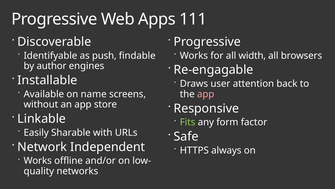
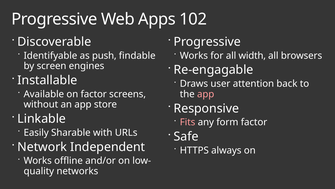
111: 111 -> 102
author: author -> screen
on name: name -> factor
Fits colour: light green -> pink
